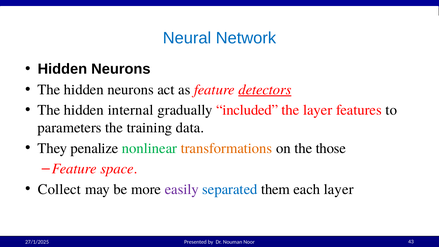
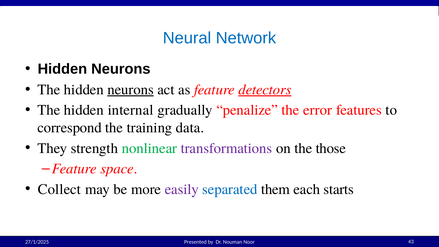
neurons at (131, 90) underline: none -> present
included: included -> penalize
the layer: layer -> error
parameters: parameters -> correspond
penalize: penalize -> strength
transformations colour: orange -> purple
each layer: layer -> starts
